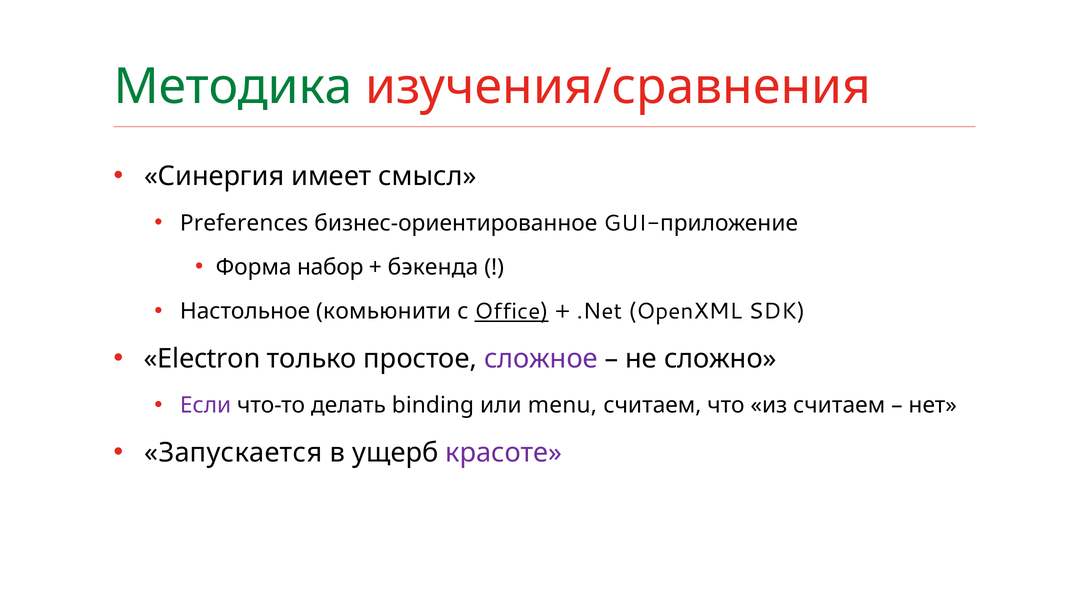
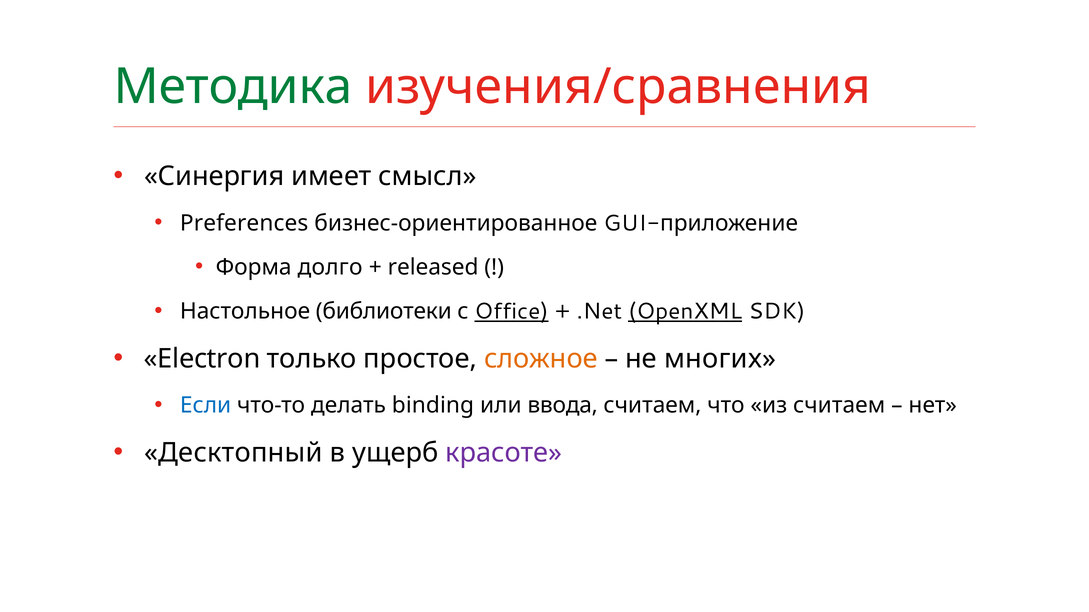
набор: набор -> долго
бэкенда: бэкенда -> released
комьюнити: комьюнити -> библиотеки
OpenXML underline: none -> present
сложное colour: purple -> orange
сложно: сложно -> многих
Если colour: purple -> blue
menu: menu -> ввода
Запускается: Запускается -> Десктопный
